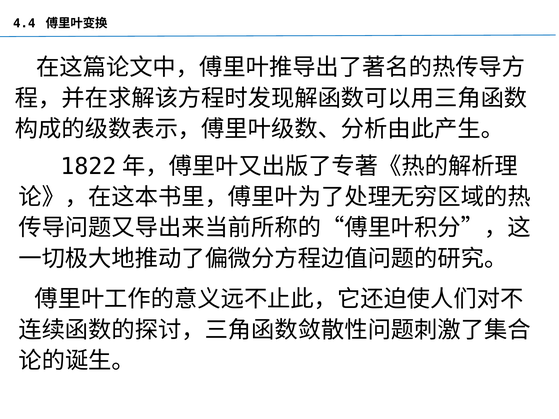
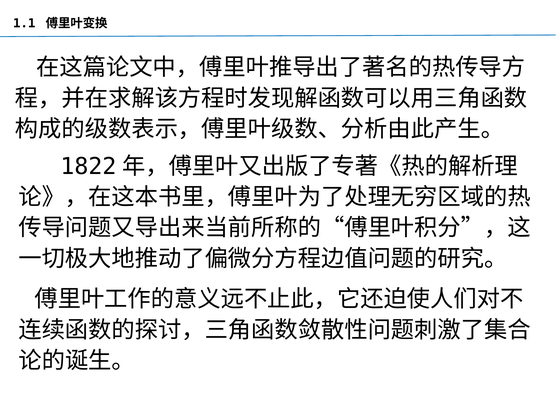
4.4: 4.4 -> 1.1
